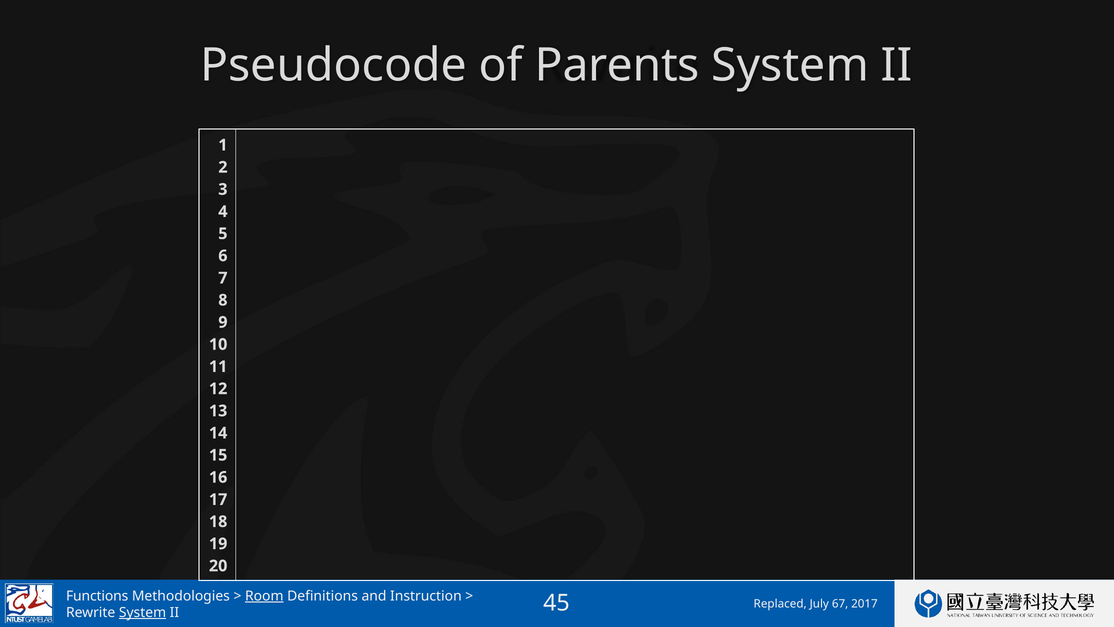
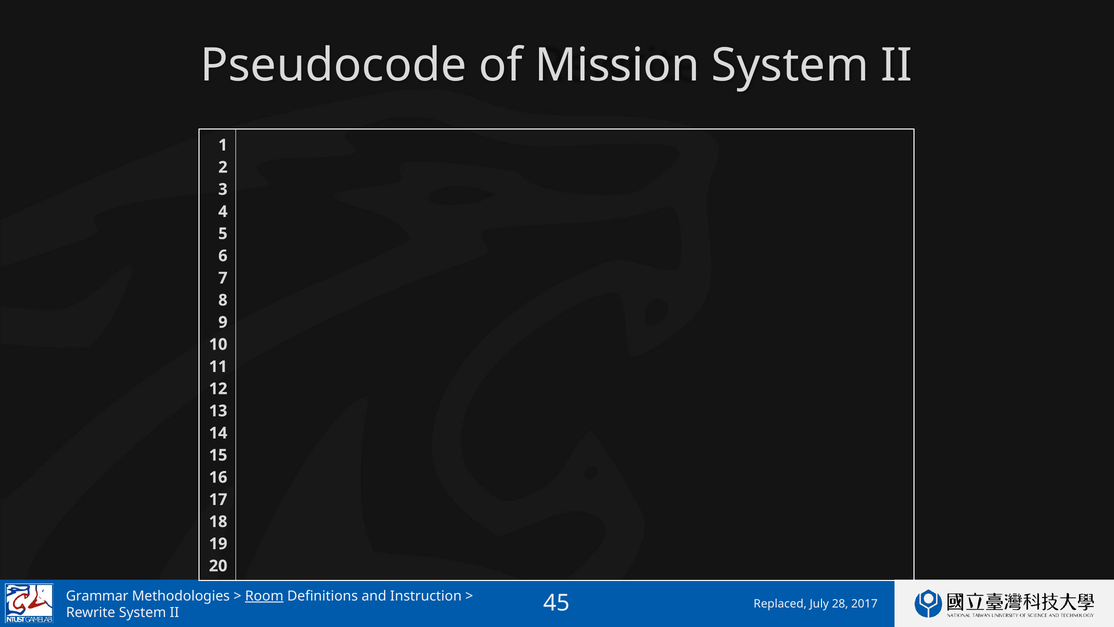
Parents: Parents -> Mission
Functions: Functions -> Grammar
67: 67 -> 28
System at (143, 612) underline: present -> none
